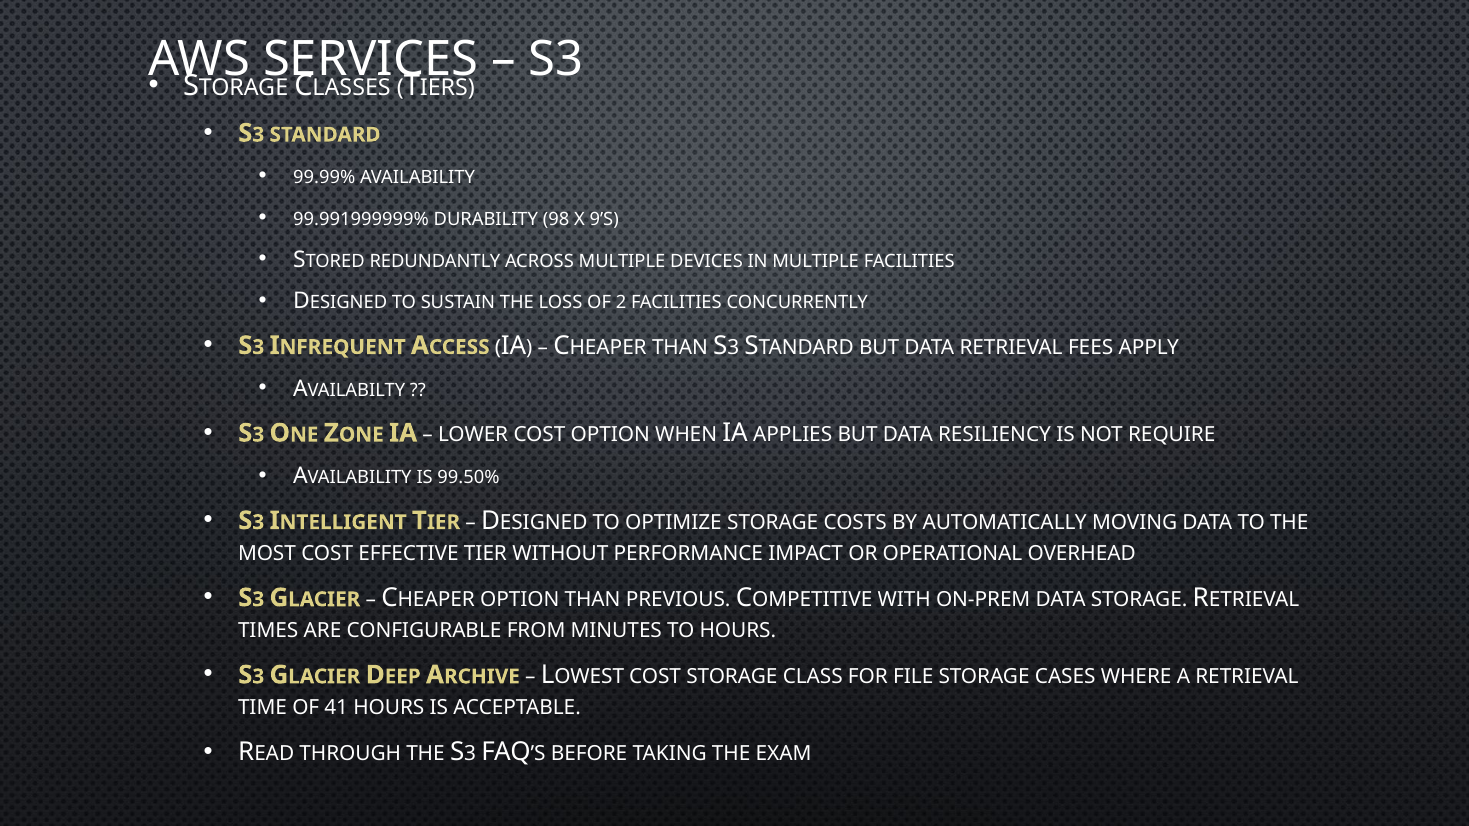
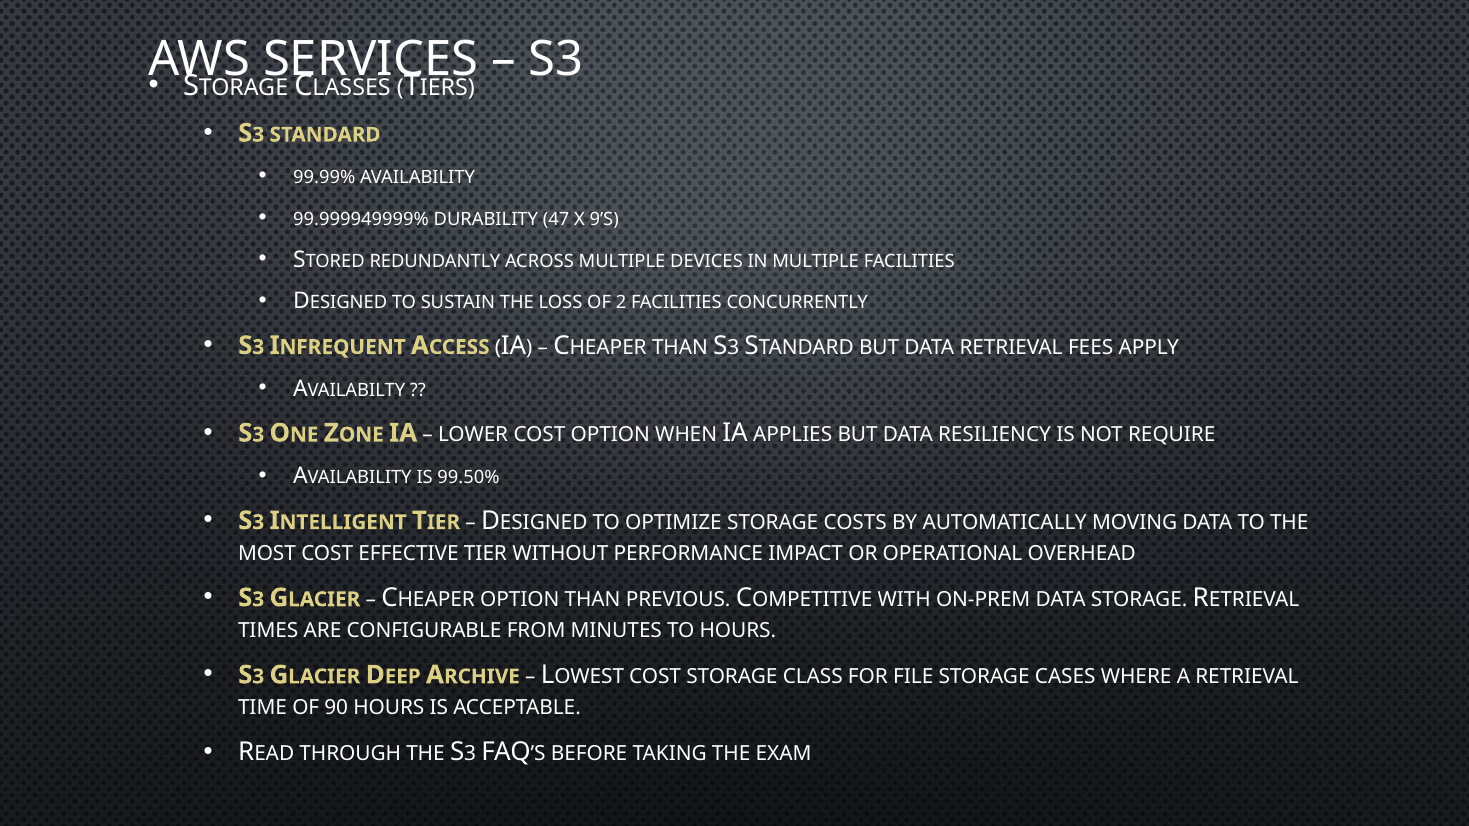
99.991999999%: 99.991999999% -> 99.999949999%
98: 98 -> 47
41: 41 -> 90
